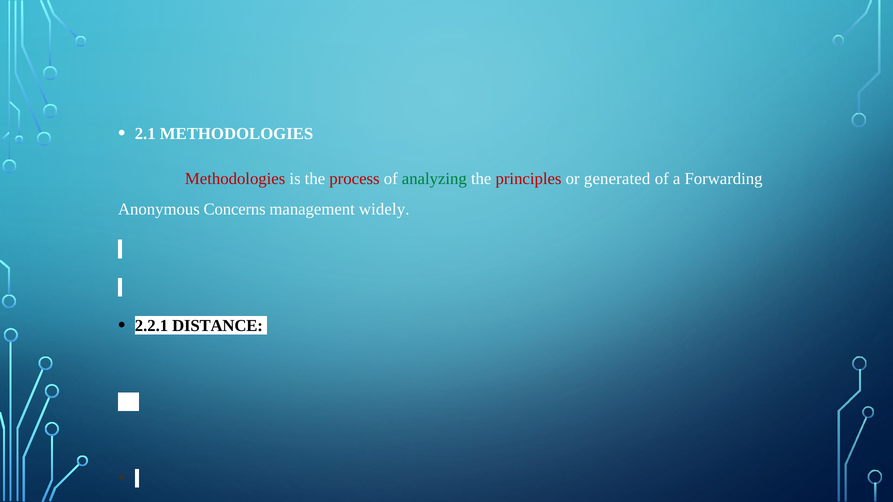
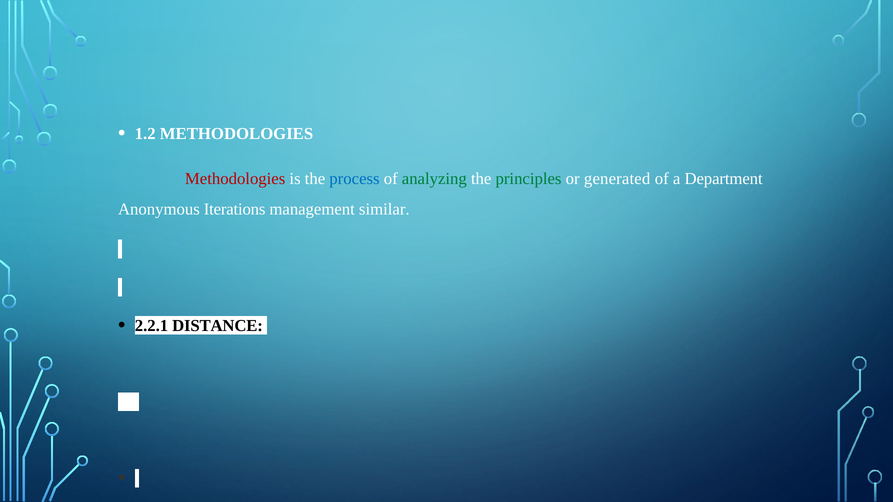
2.1: 2.1 -> 1.2
process colour: red -> blue
principles colour: red -> green
Forwarding: Forwarding -> Department
Concerns: Concerns -> Iterations
widely: widely -> similar
